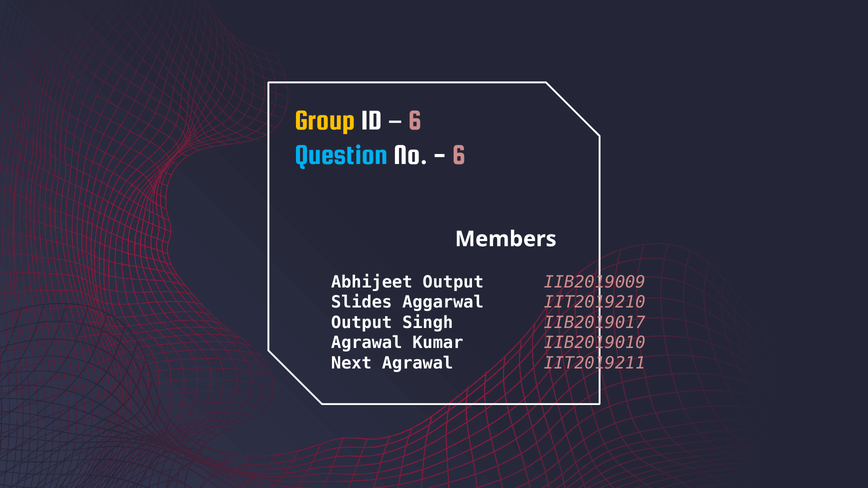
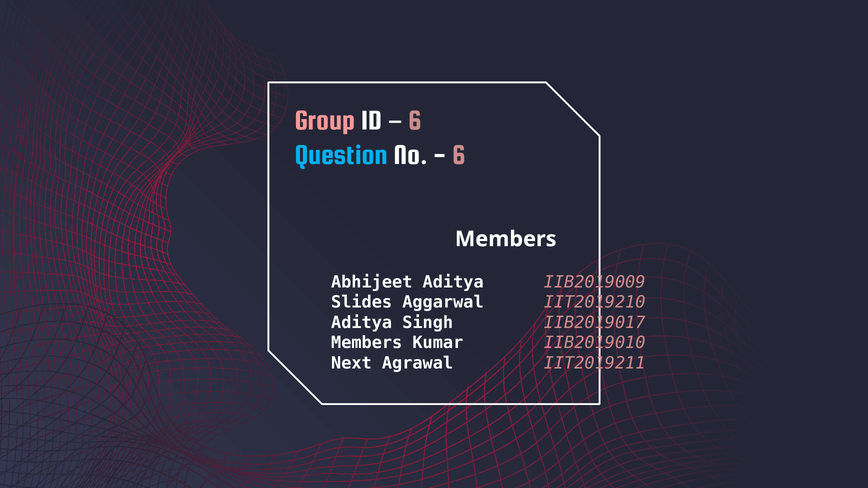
Group colour: yellow -> pink
Abhijeet Output: Output -> Aditya
Output at (362, 323): Output -> Aditya
Agrawal at (367, 343): Agrawal -> Members
